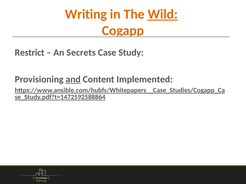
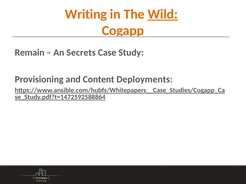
Restrict: Restrict -> Remain
and underline: present -> none
Implemented: Implemented -> Deployments
